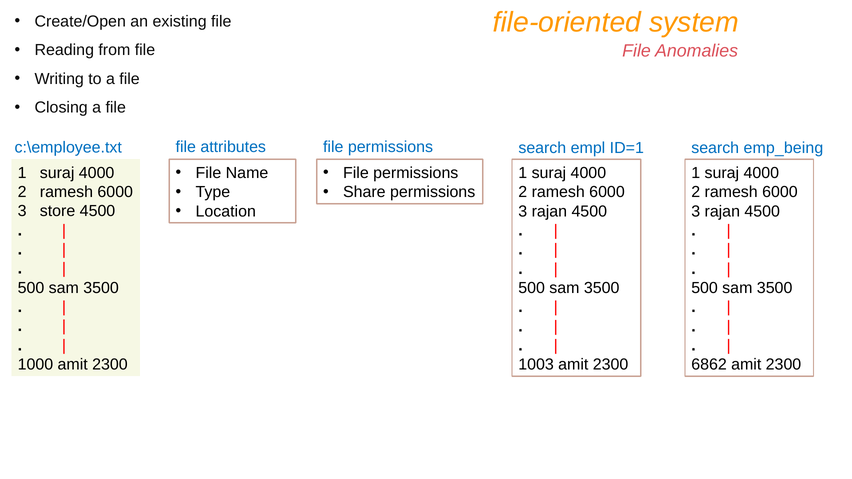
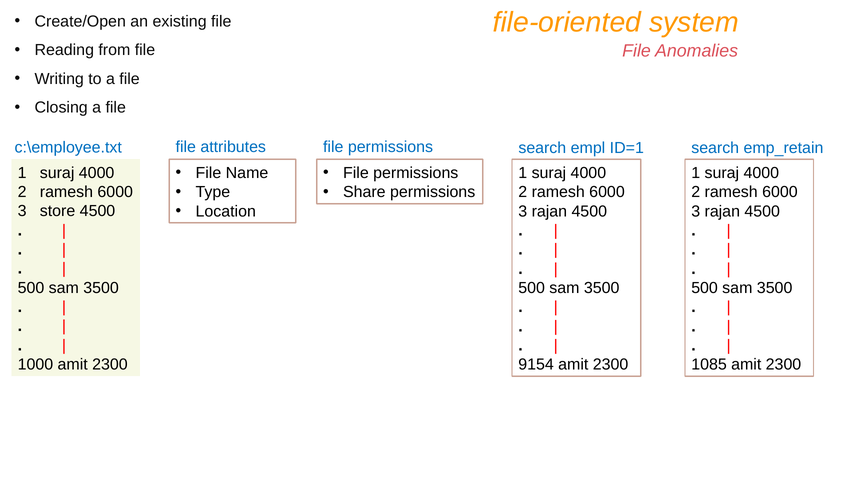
emp_being: emp_being -> emp_retain
1003: 1003 -> 9154
6862: 6862 -> 1085
